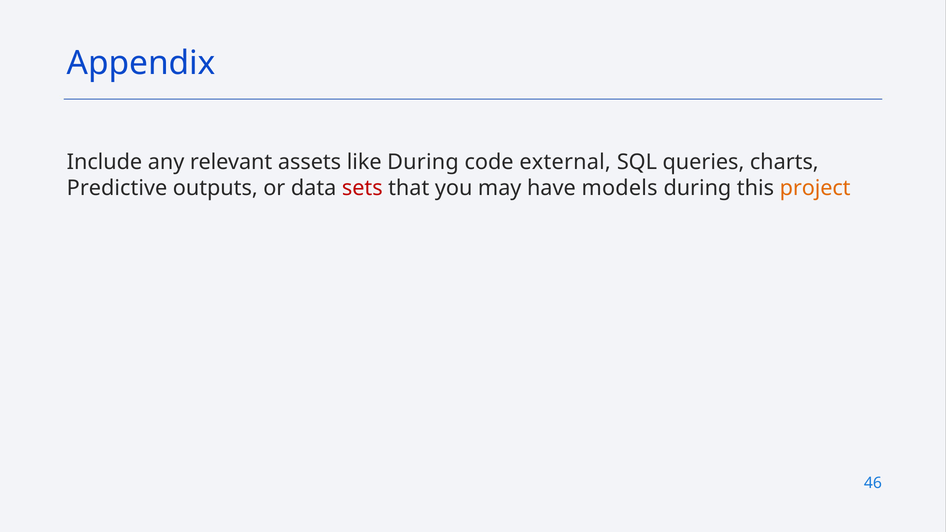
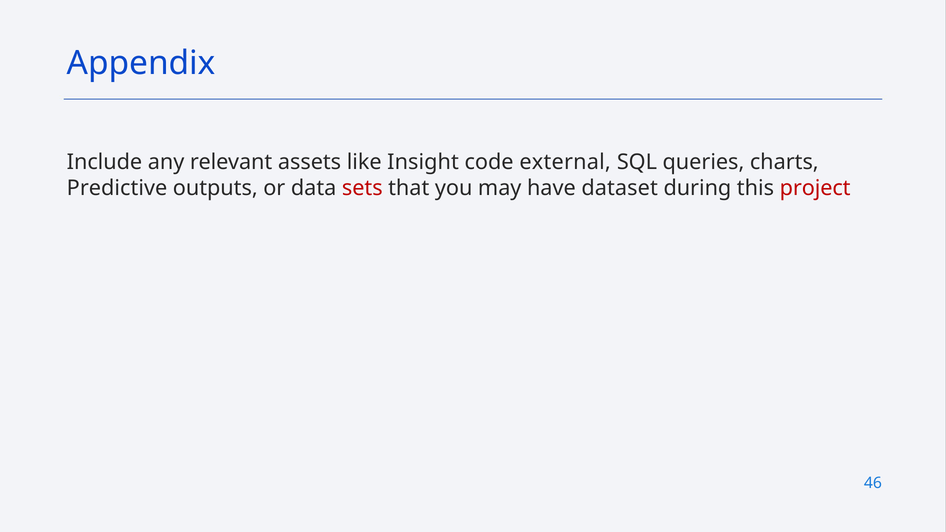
like During: During -> Insight
models: models -> dataset
project colour: orange -> red
